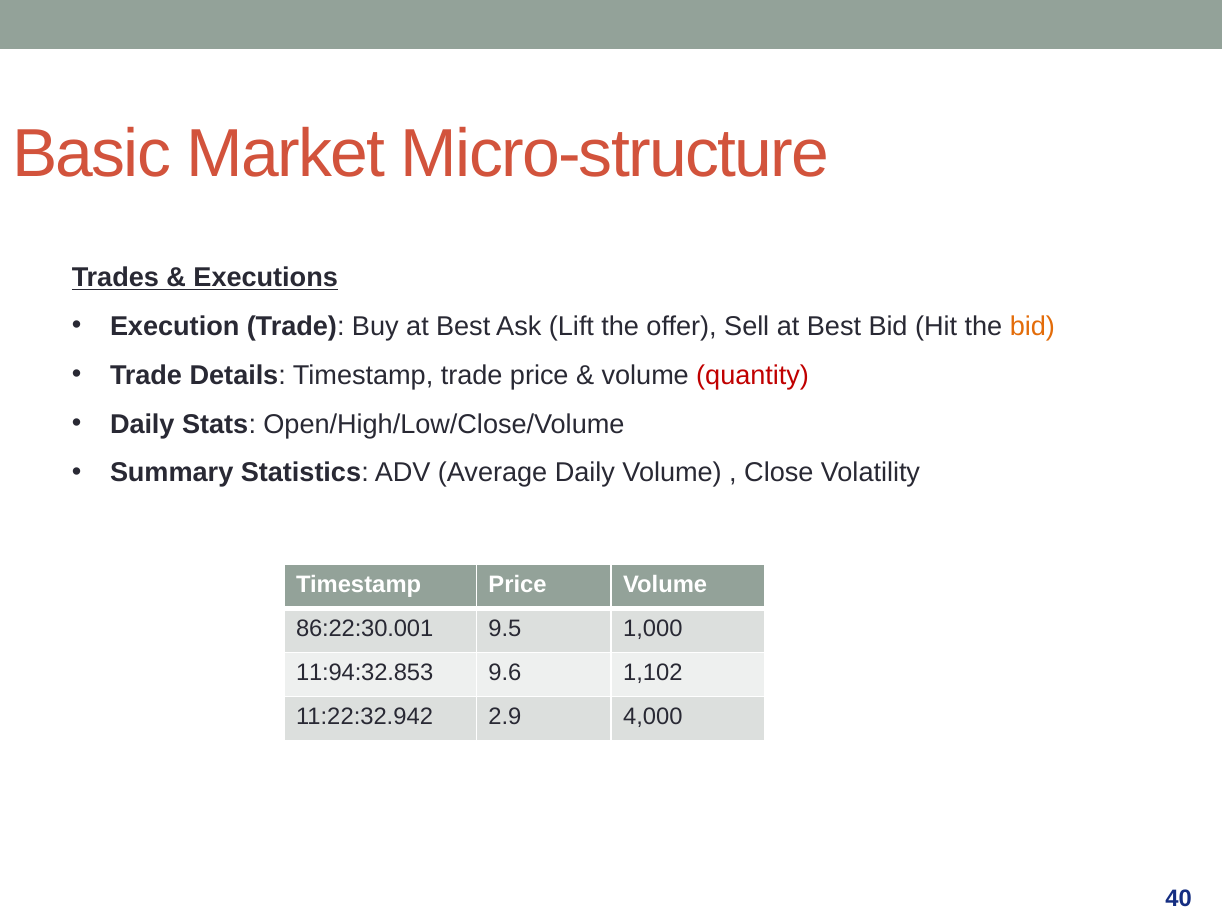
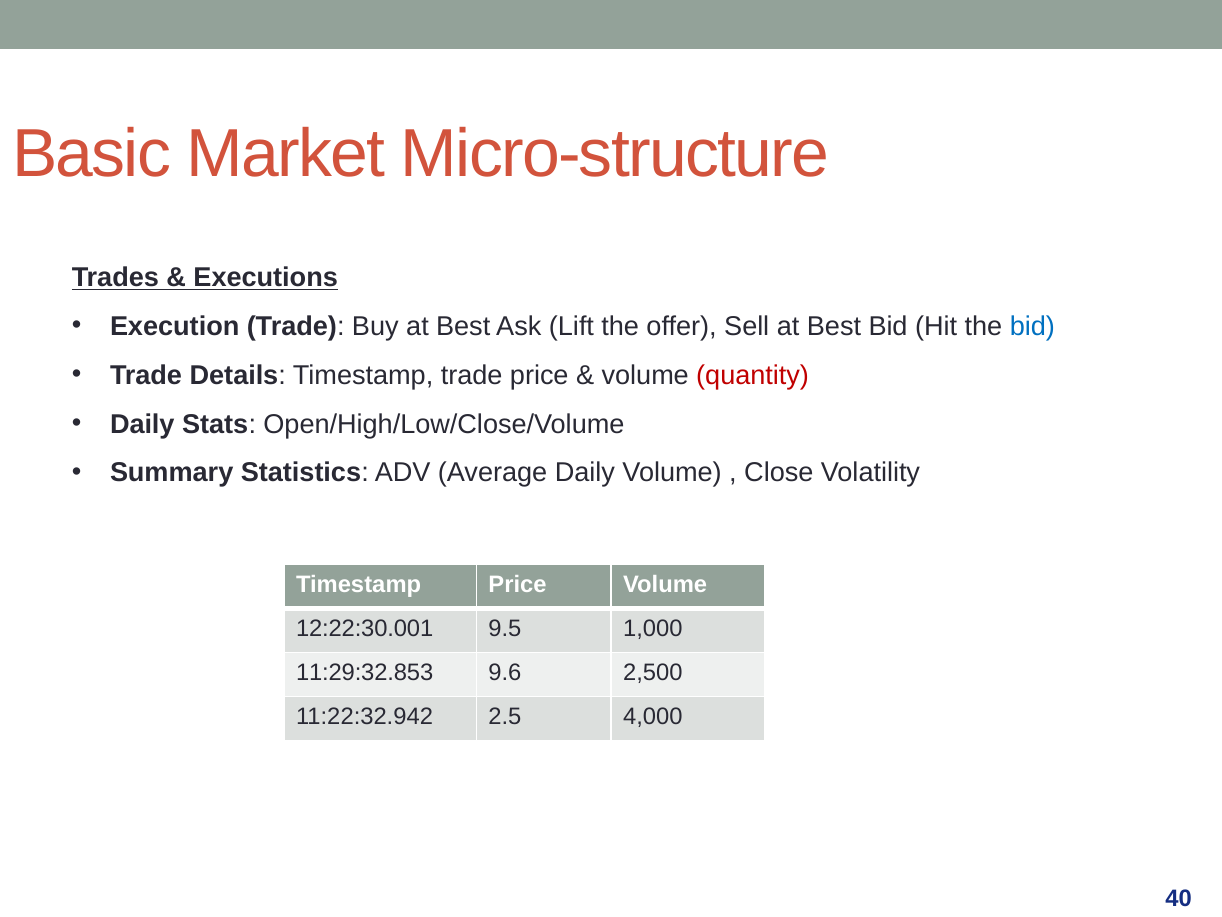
bid at (1032, 326) colour: orange -> blue
86:22:30.001: 86:22:30.001 -> 12:22:30.001
11:94:32.853: 11:94:32.853 -> 11:29:32.853
1,102: 1,102 -> 2,500
2.9: 2.9 -> 2.5
